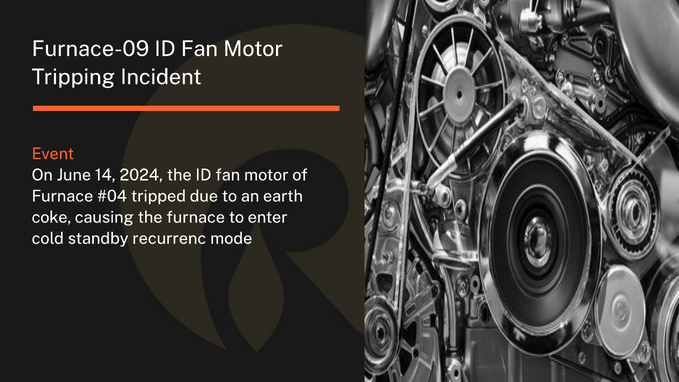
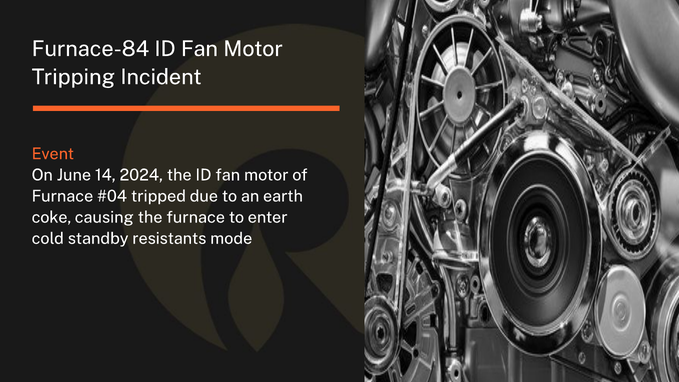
Furnace-09: Furnace-09 -> Furnace-84
recurrenc: recurrenc -> resistants
